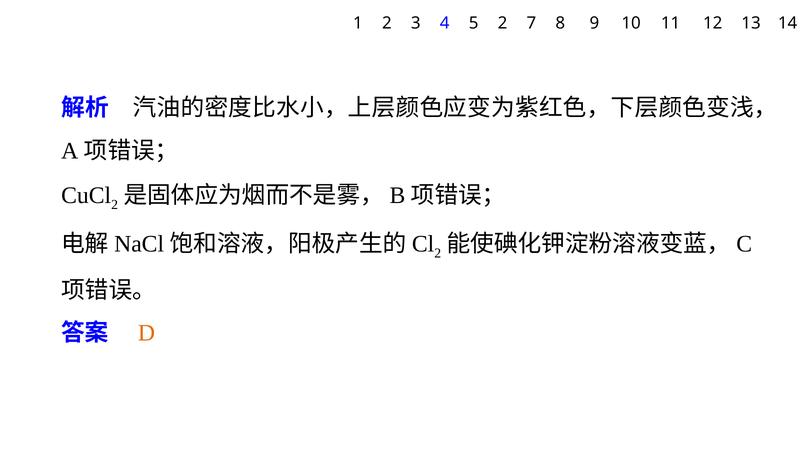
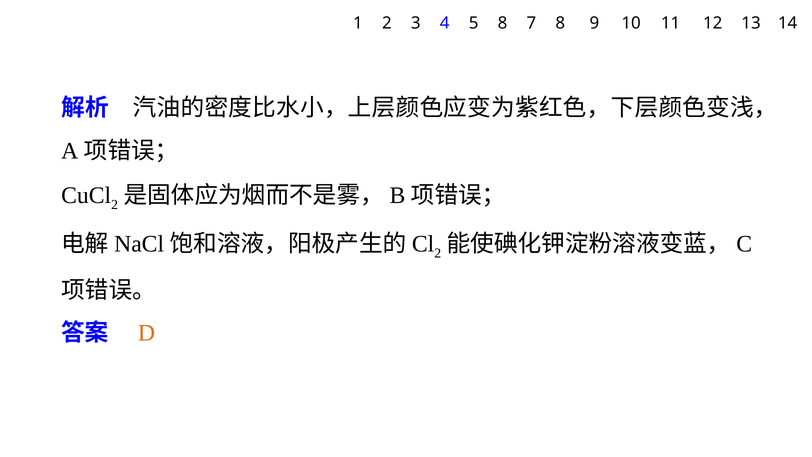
5 2: 2 -> 8
